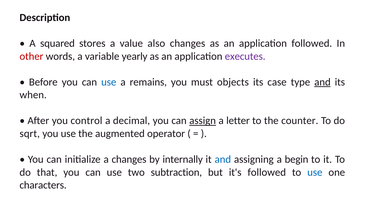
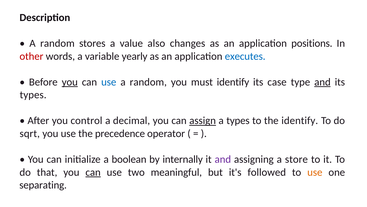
squared at (57, 43): squared -> random
application followed: followed -> positions
executes colour: purple -> blue
you at (70, 82) underline: none -> present
remains at (148, 82): remains -> random
must objects: objects -> identify
when at (33, 95): when -> types
a letter: letter -> types
the counter: counter -> identify
augmented: augmented -> precedence
a changes: changes -> boolean
and at (223, 159) colour: blue -> purple
begin: begin -> store
can at (93, 172) underline: none -> present
subtraction: subtraction -> meaningful
use at (315, 172) colour: blue -> orange
characters: characters -> separating
